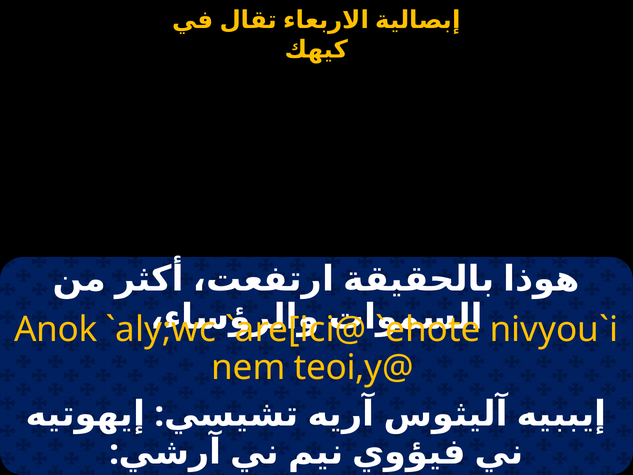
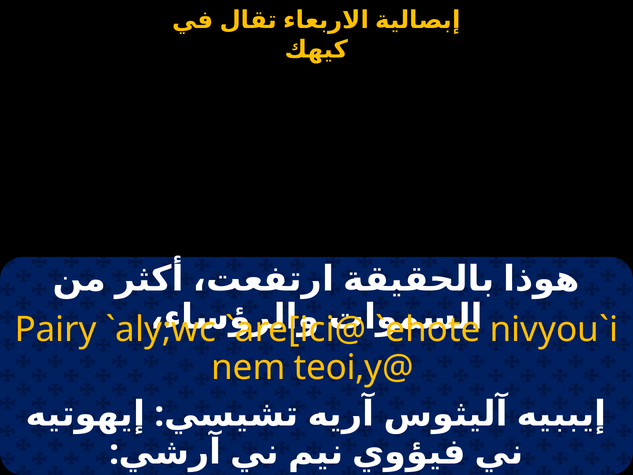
Anok: Anok -> Pairy
